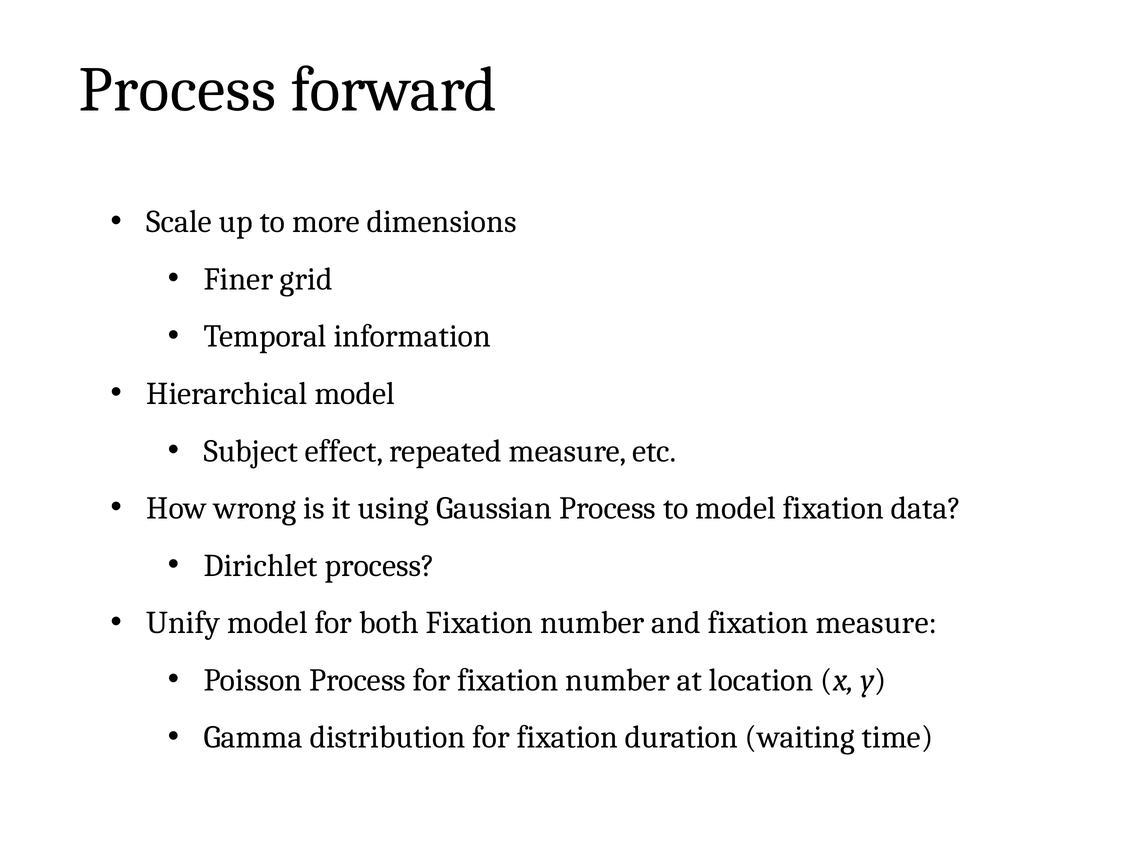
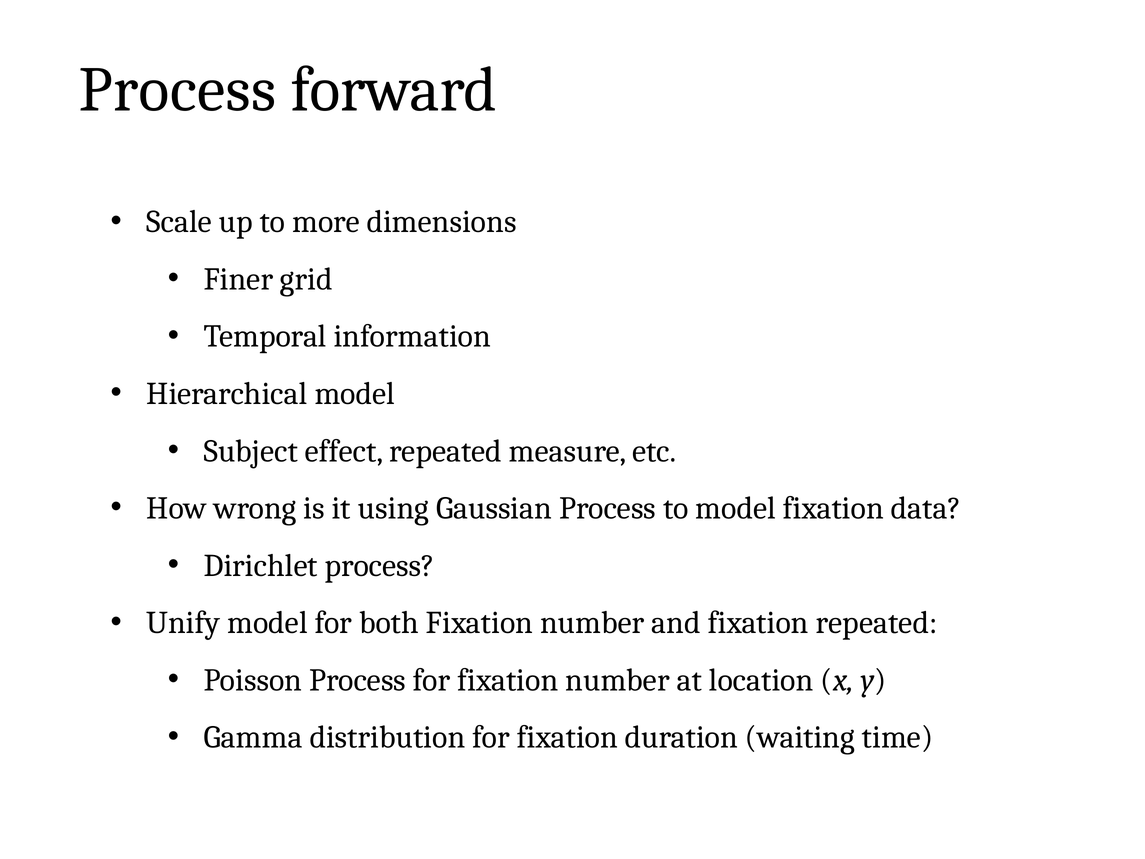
fixation measure: measure -> repeated
